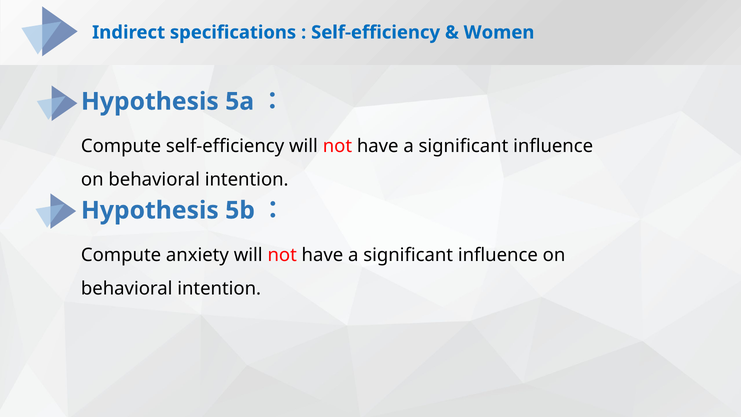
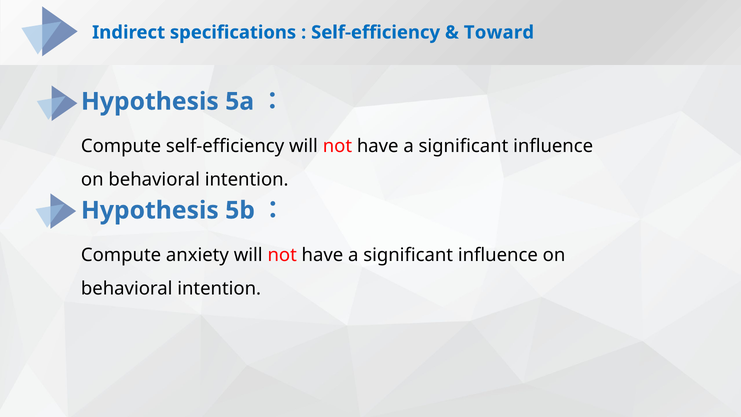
Women: Women -> Toward
